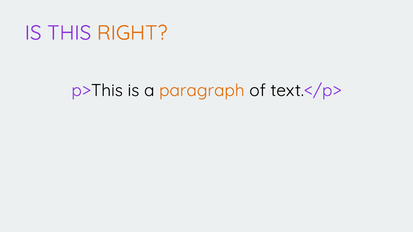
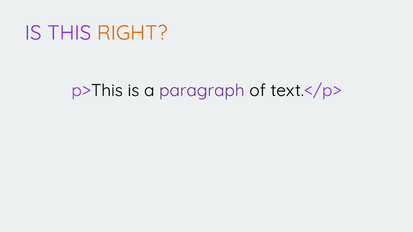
paragraph colour: orange -> purple
